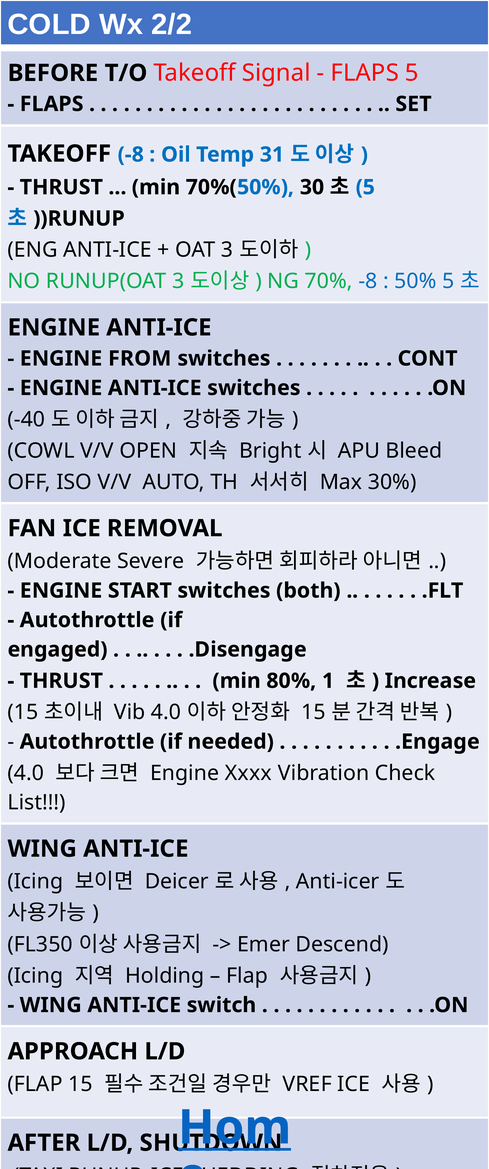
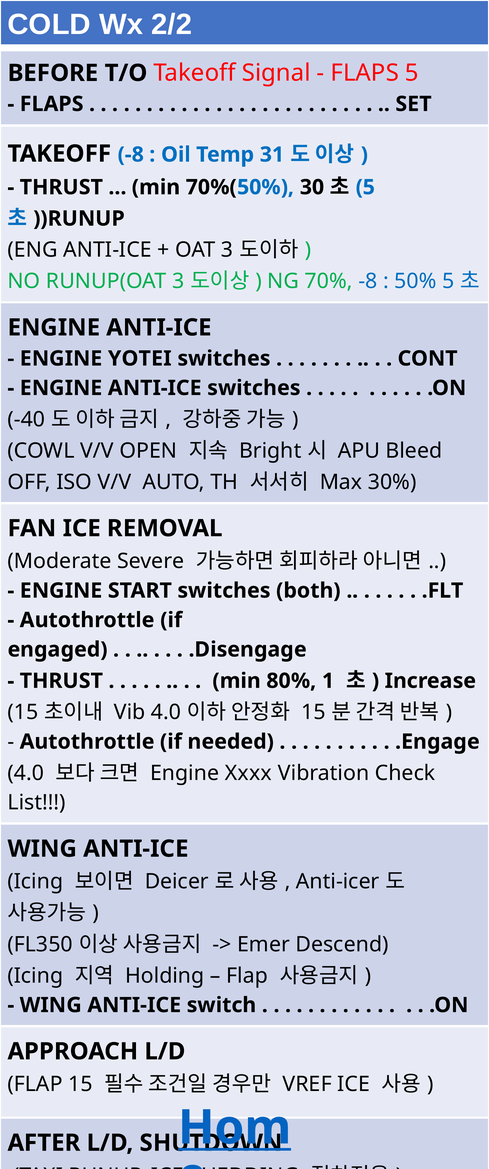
FROM: FROM -> YOTEI
